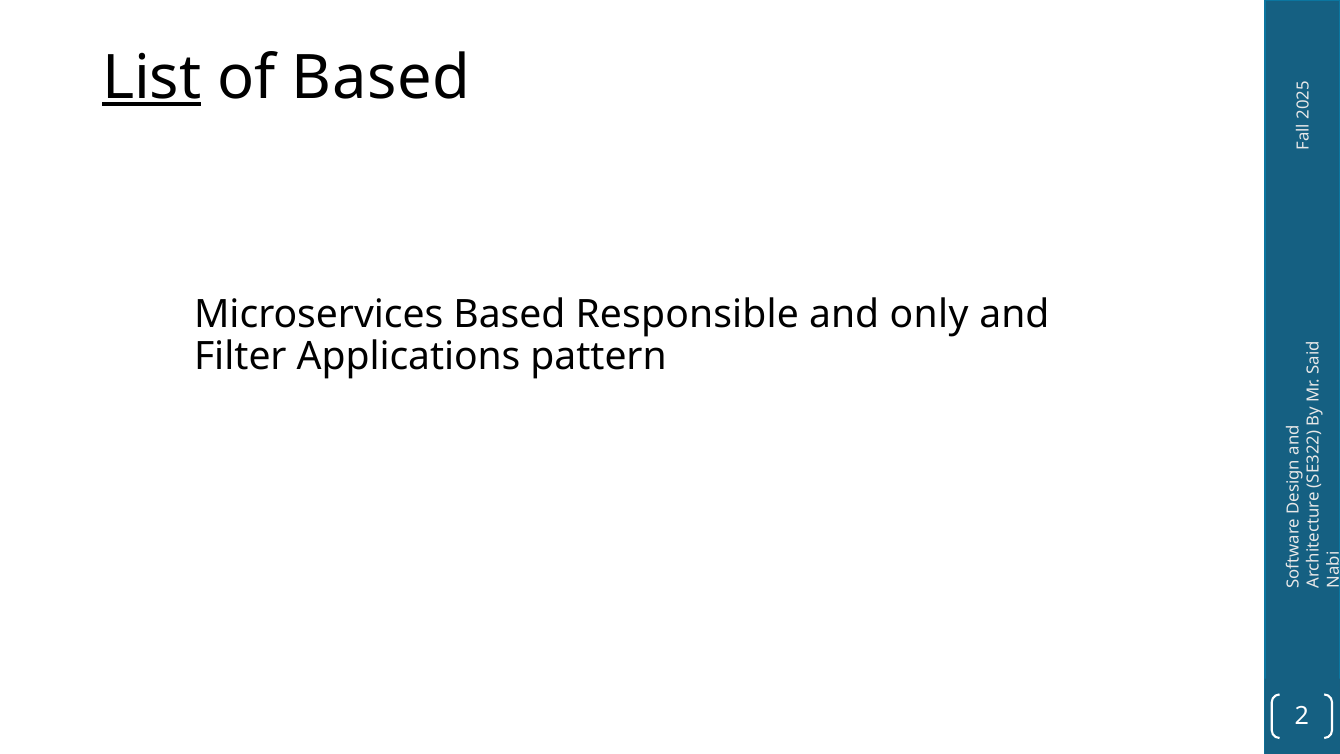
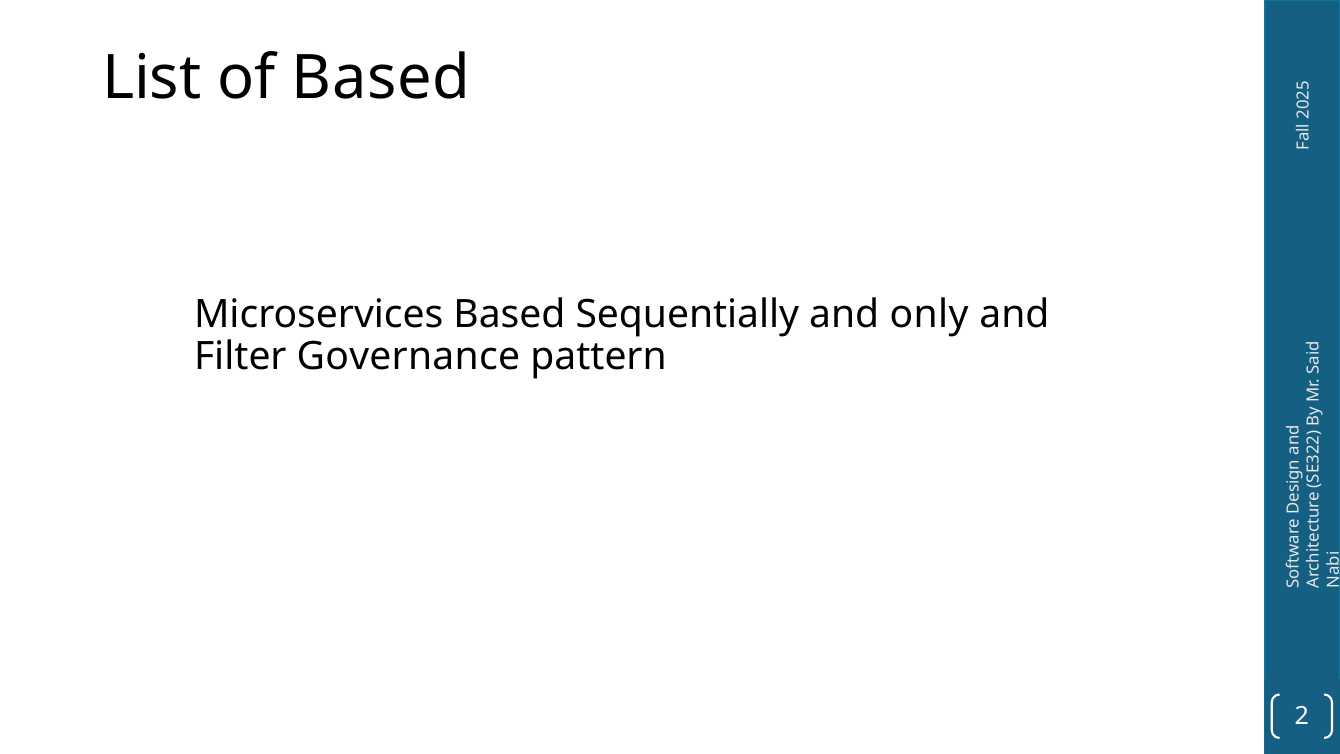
List underline: present -> none
Responsible: Responsible -> Sequentially
Applications: Applications -> Governance
